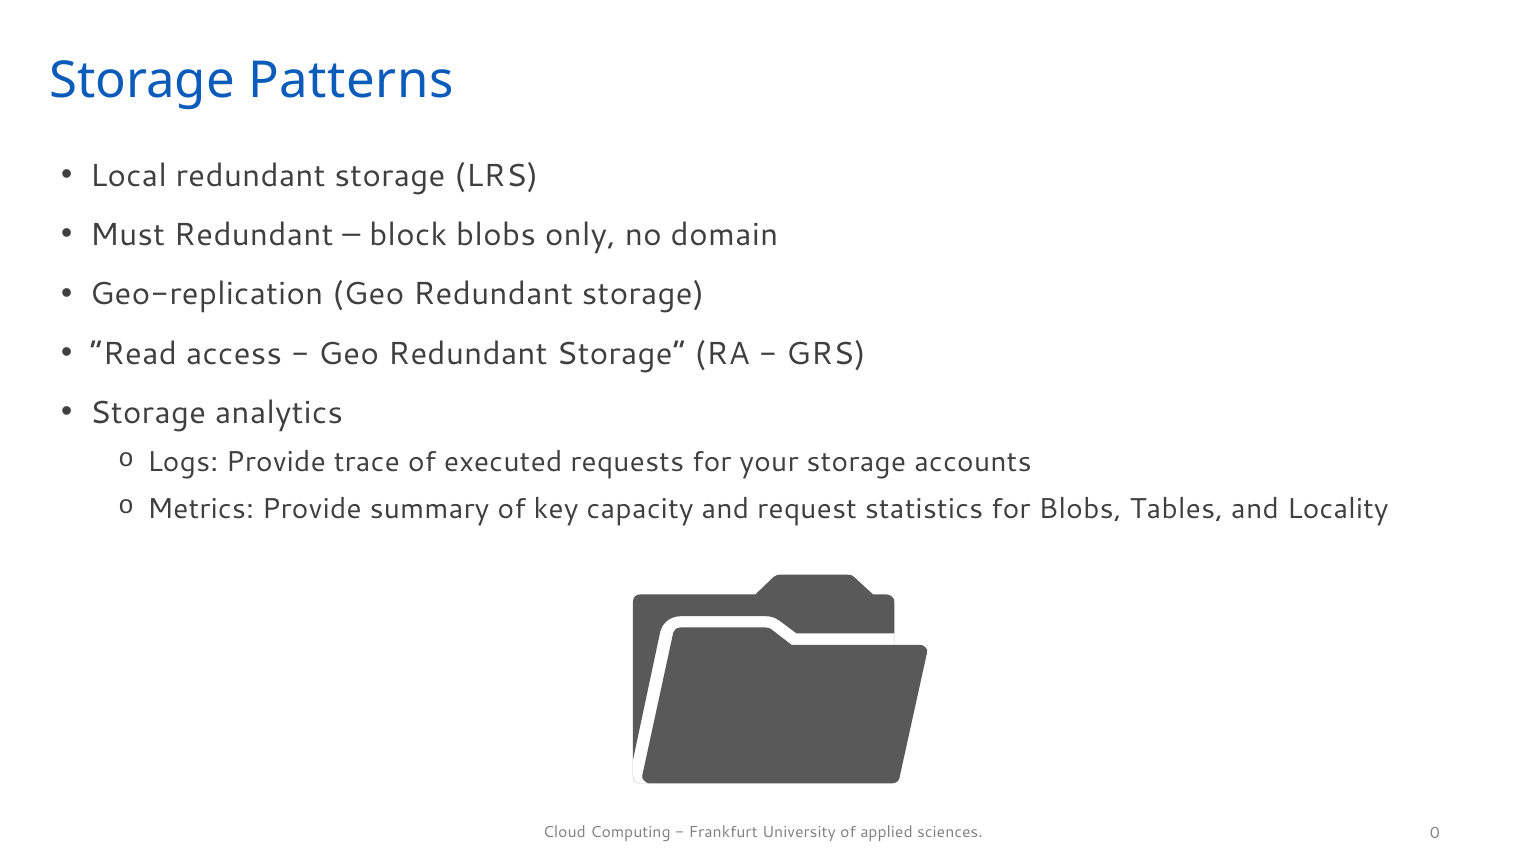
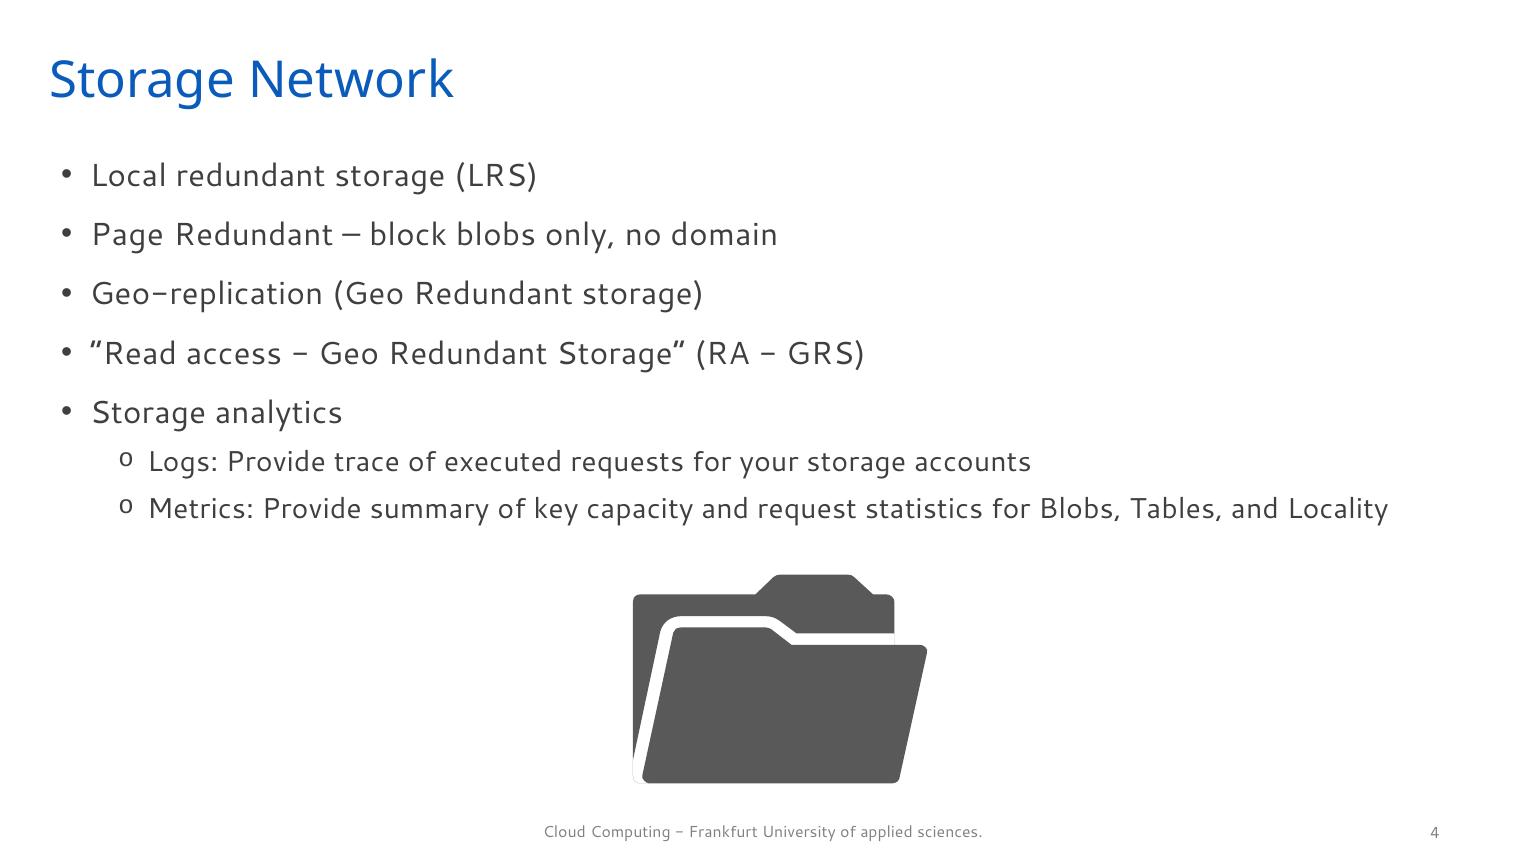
Patterns: Patterns -> Network
Must: Must -> Page
0: 0 -> 4
